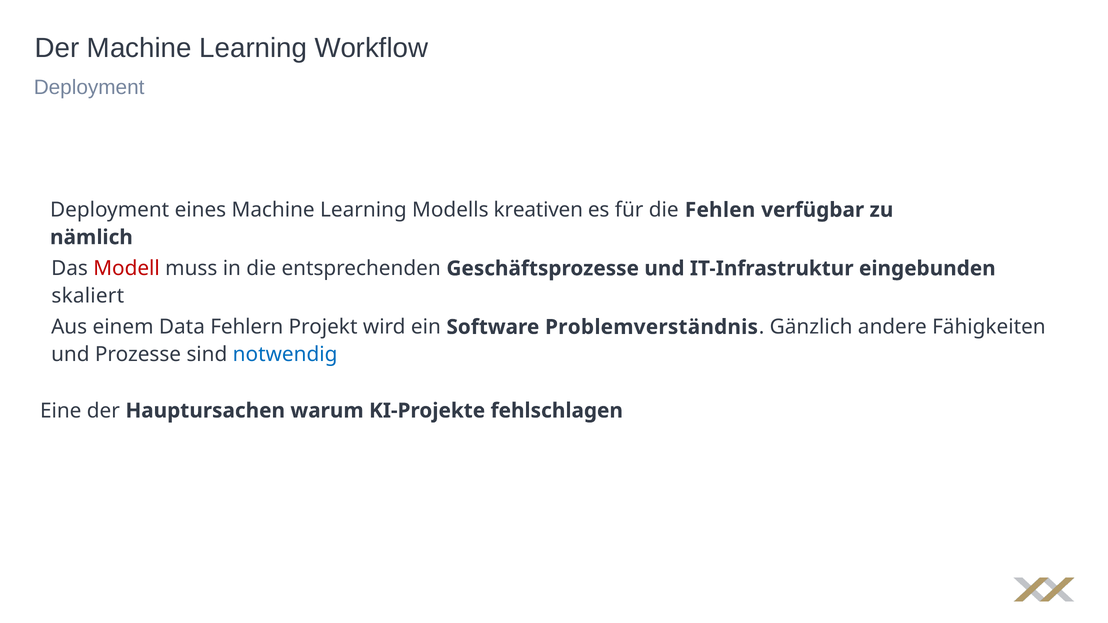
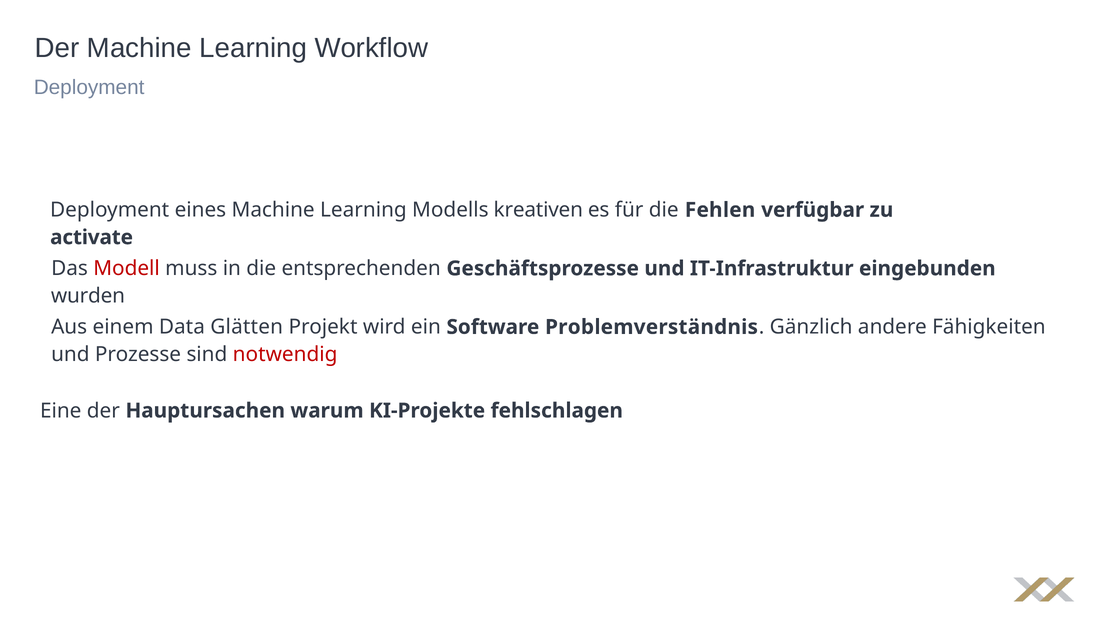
nämlich: nämlich -> activate
skaliert: skaliert -> wurden
Fehlern: Fehlern -> Glätten
notwendig colour: blue -> red
